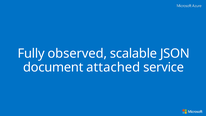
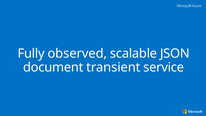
attached: attached -> transient
